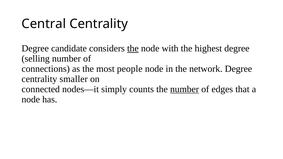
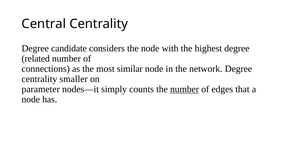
the at (133, 48) underline: present -> none
selling: selling -> related
people: people -> similar
connected: connected -> parameter
